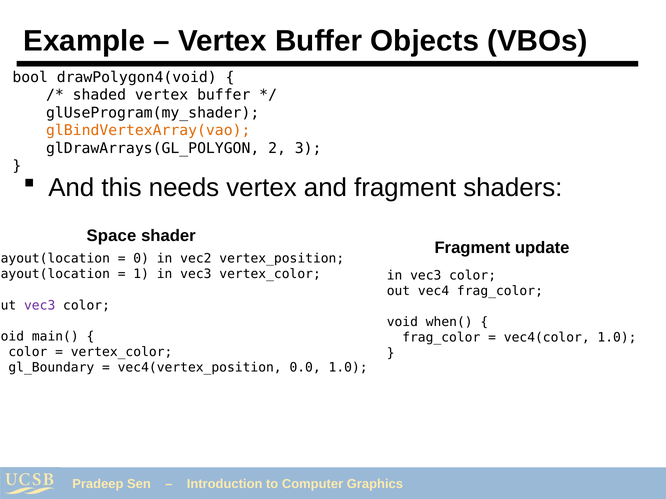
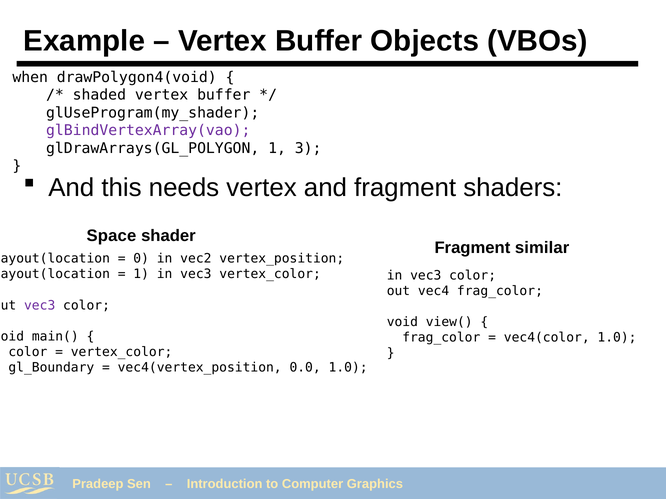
bool: bool -> when
glBindVertexArray(vao colour: orange -> purple
glDrawArrays(GL_POLYGON 2: 2 -> 1
update: update -> similar
when(: when( -> view(
